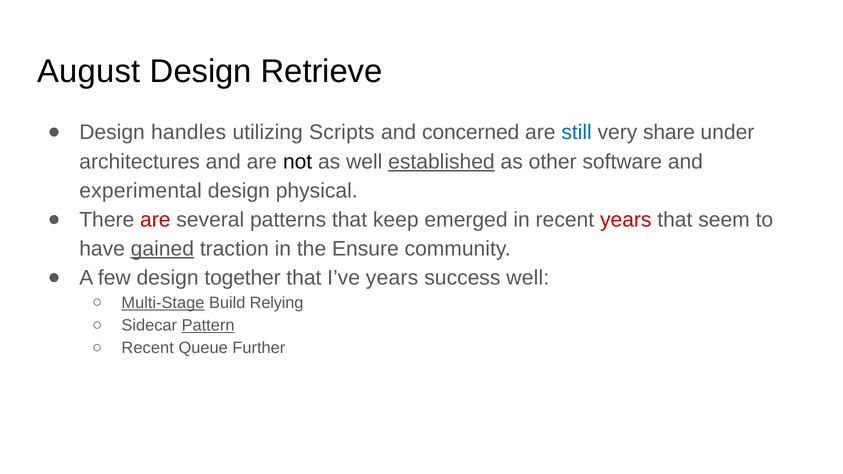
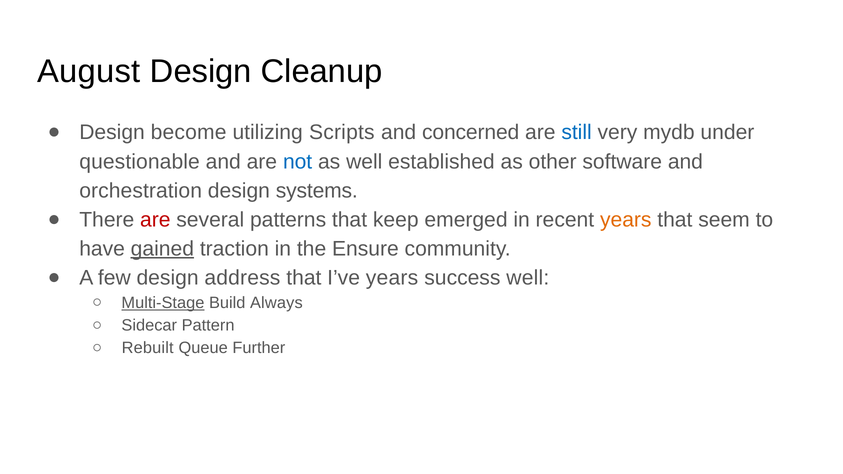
Retrieve: Retrieve -> Cleanup
handles: handles -> become
share: share -> mydb
architectures: architectures -> questionable
not colour: black -> blue
established underline: present -> none
experimental: experimental -> orchestration
physical: physical -> systems
years at (626, 220) colour: red -> orange
together: together -> address
Relying: Relying -> Always
Pattern underline: present -> none
Recent at (148, 348): Recent -> Rebuilt
